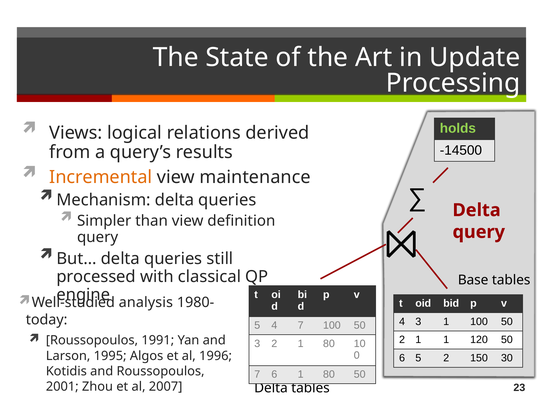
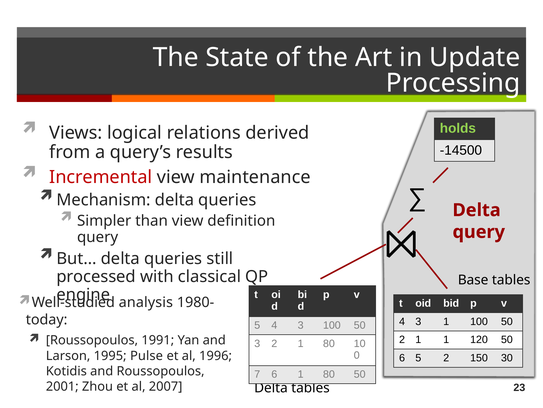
Incremental colour: orange -> red
5 4 7: 7 -> 3
Algos: Algos -> Pulse
